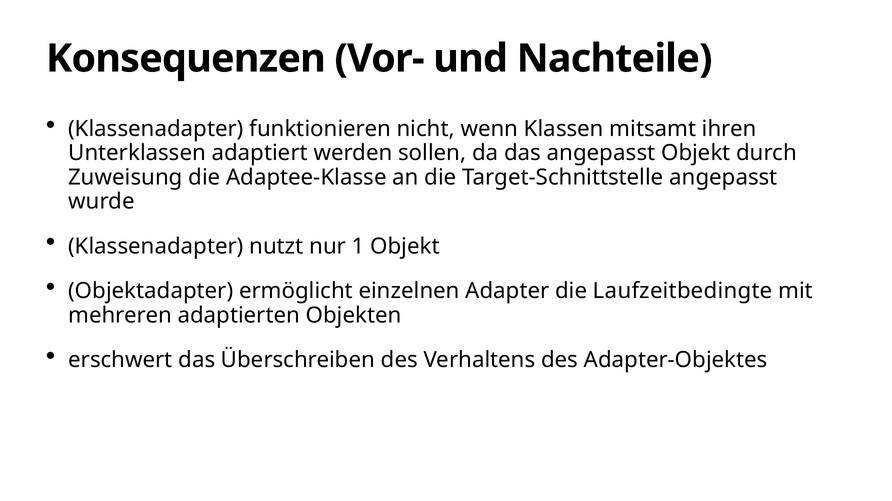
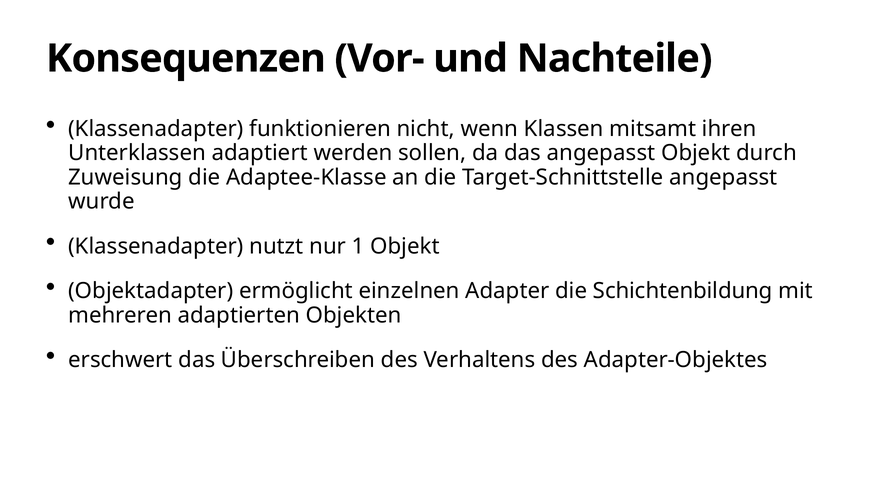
Laufzeitbedingte: Laufzeitbedingte -> Schichtenbildung
